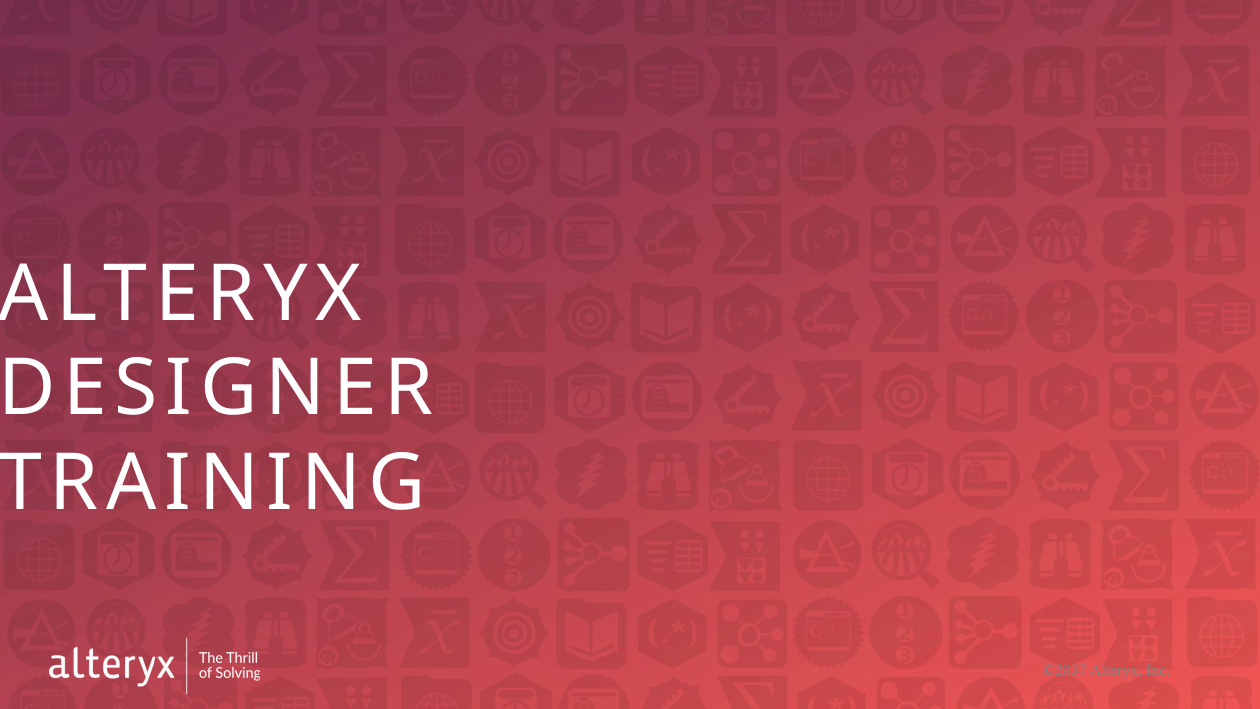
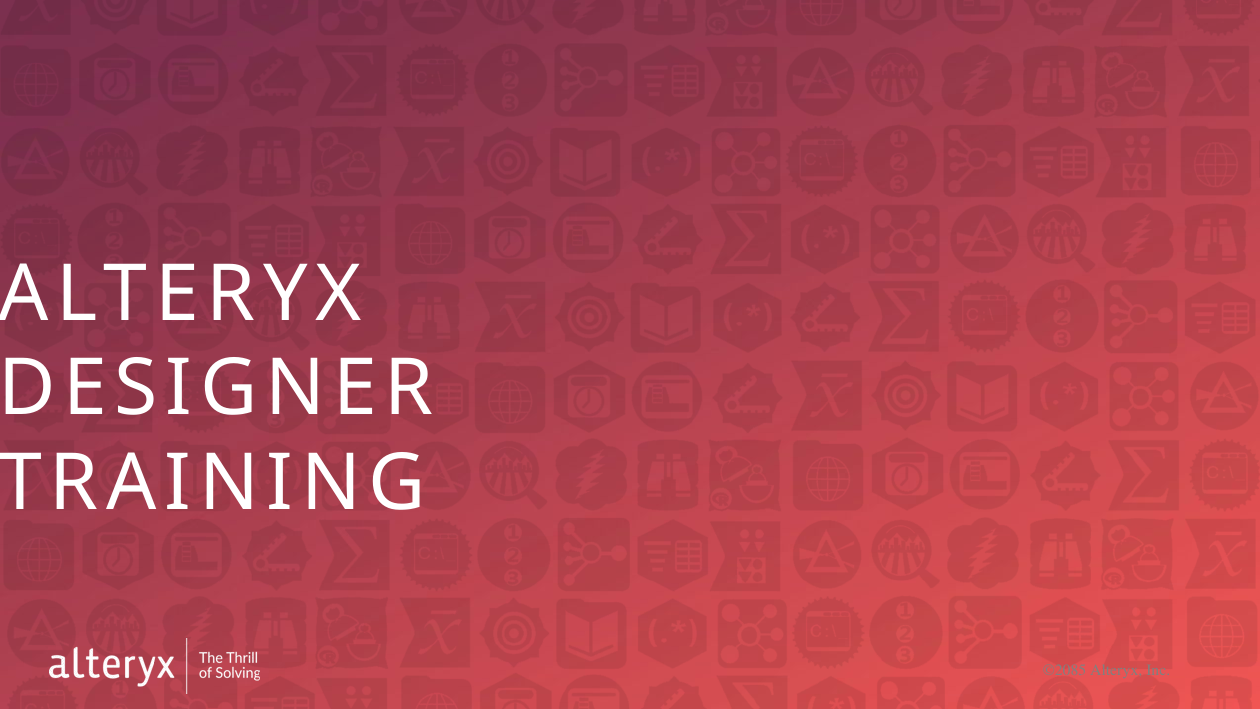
©2037: ©2037 -> ©2085
